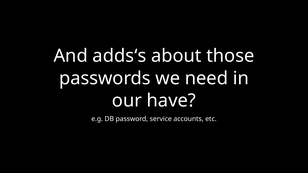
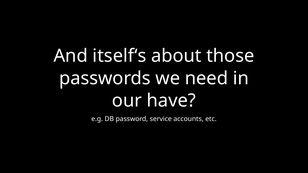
adds‘s: adds‘s -> itself‘s
